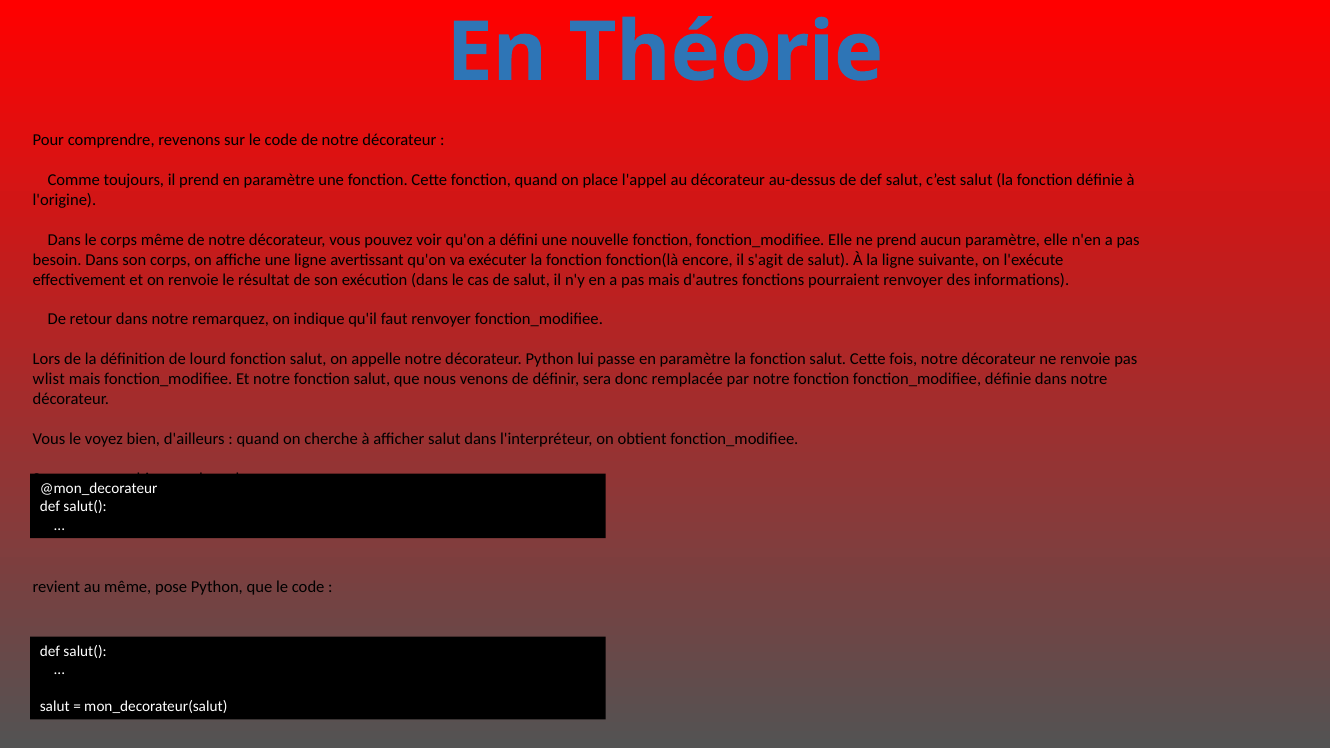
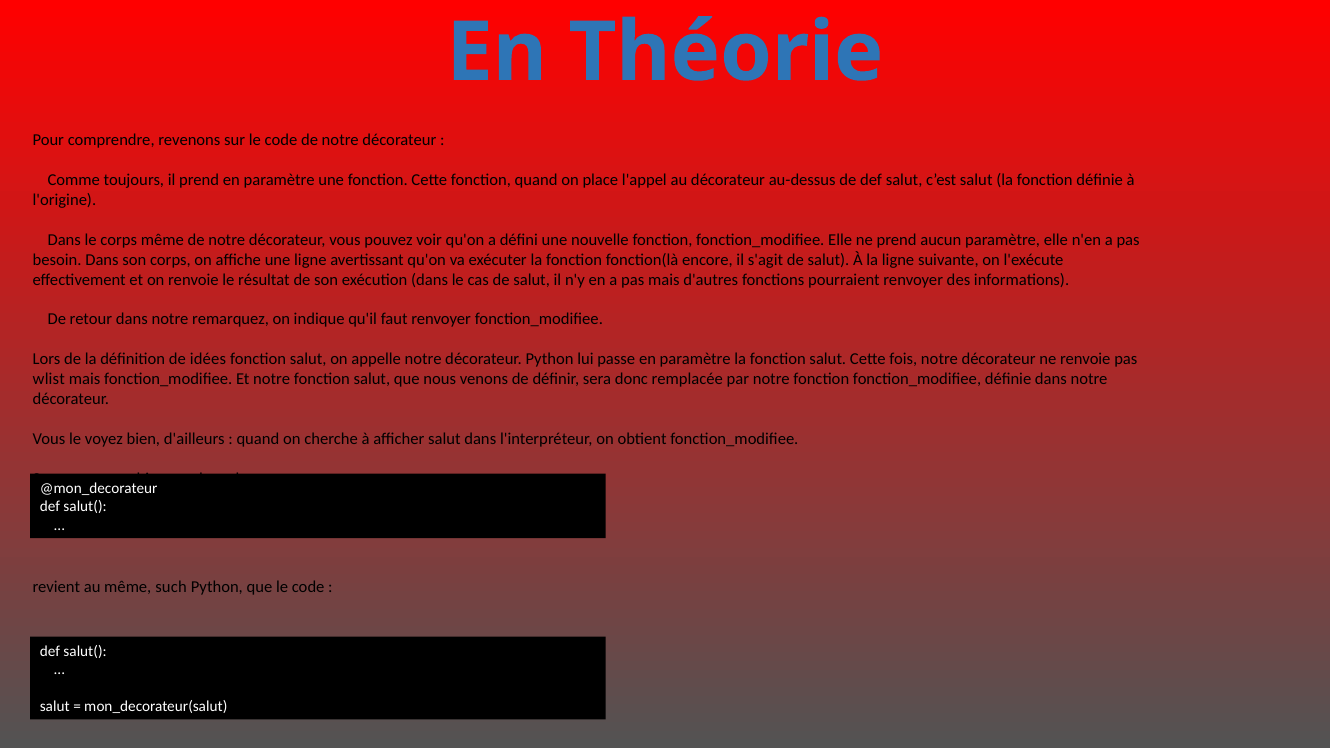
lourd: lourd -> idées
pose: pose -> such
